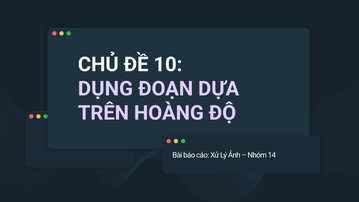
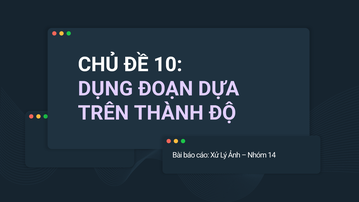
HOÀNG: HOÀNG -> THÀNH
